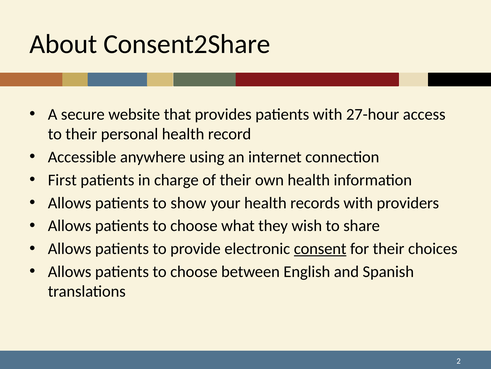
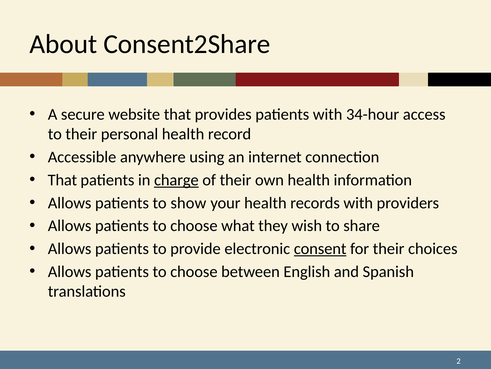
27-hour: 27-hour -> 34-hour
First at (62, 180): First -> That
charge underline: none -> present
